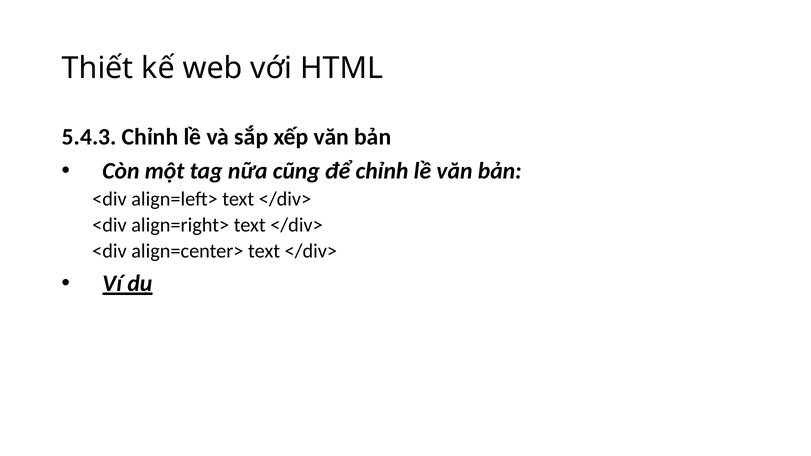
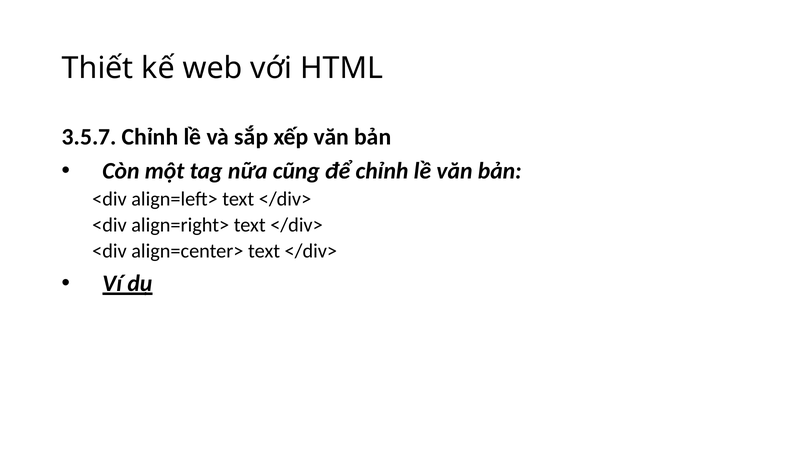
5.4.3: 5.4.3 -> 3.5.7
